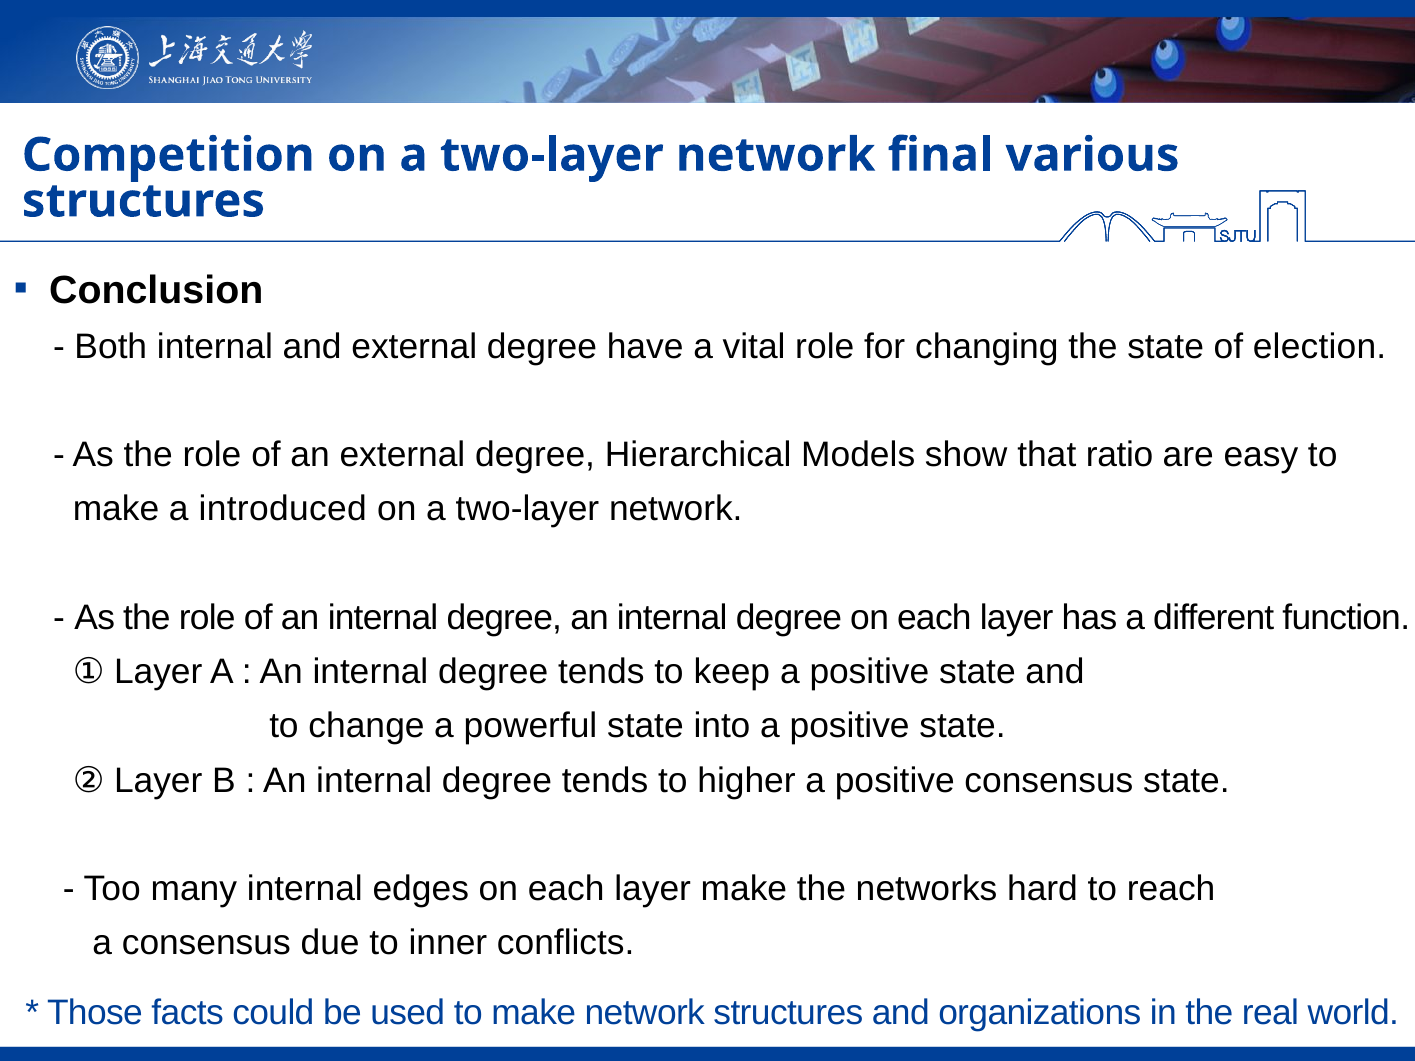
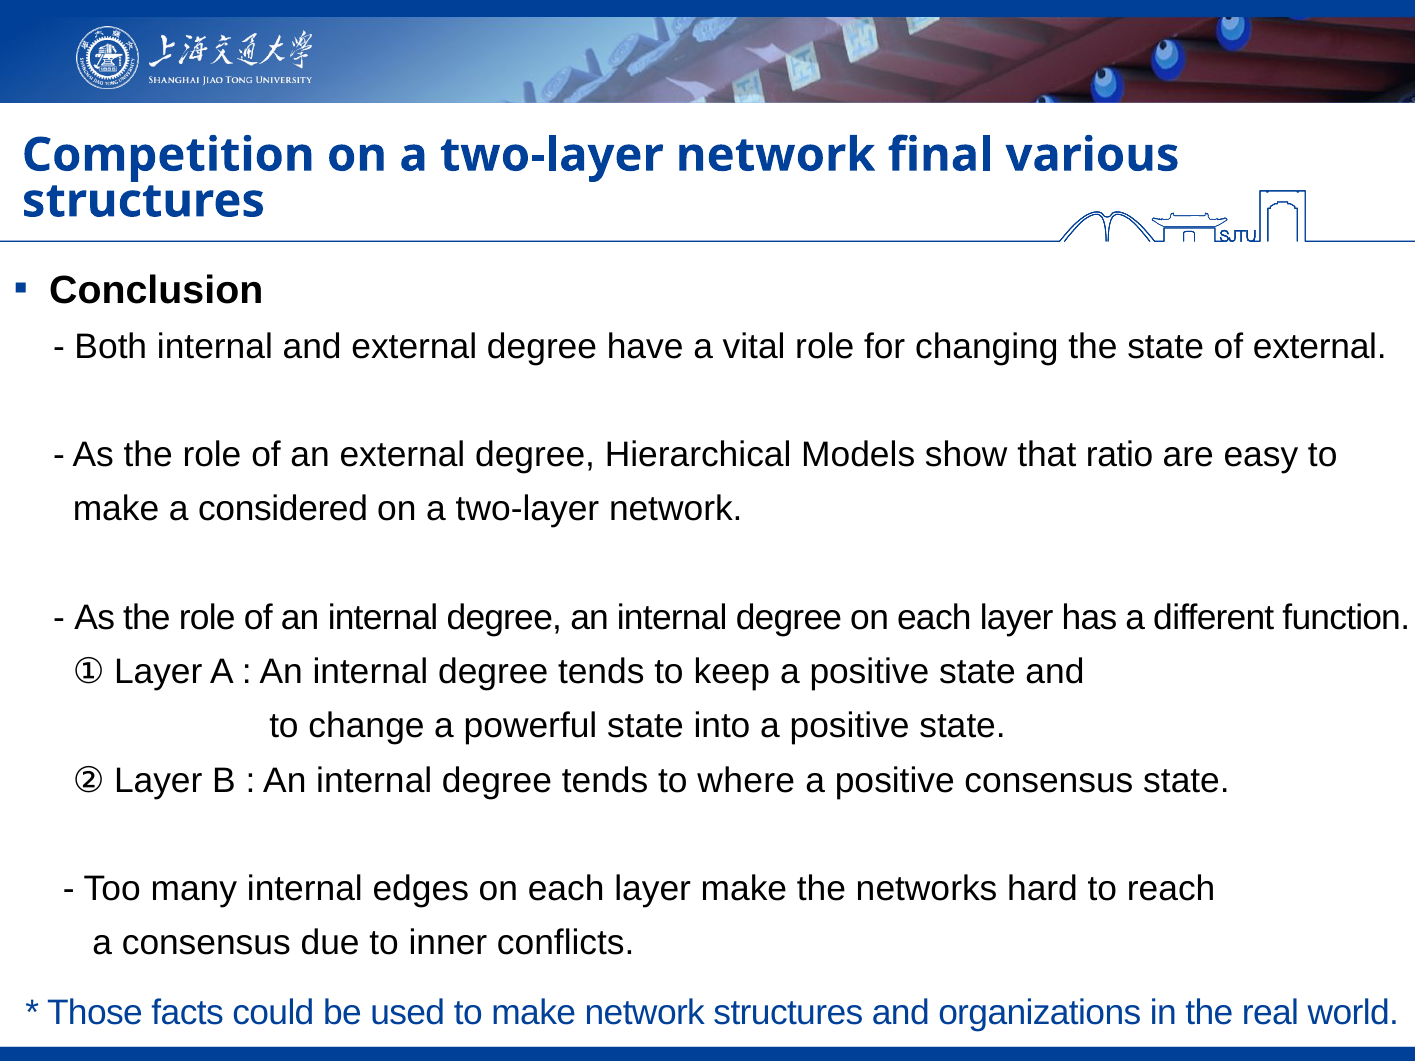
of election: election -> external
introduced: introduced -> considered
higher: higher -> where
